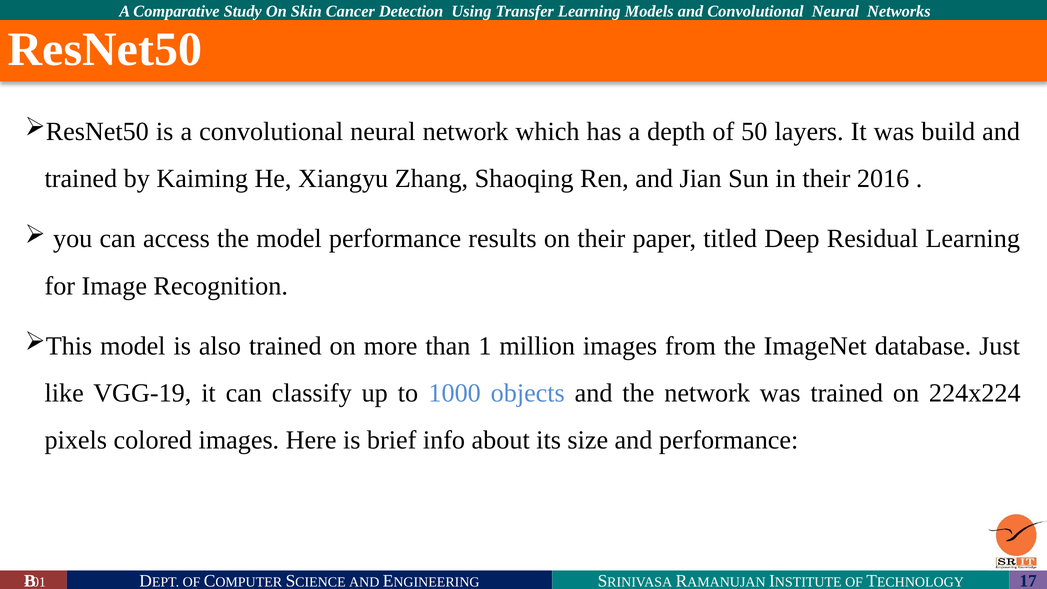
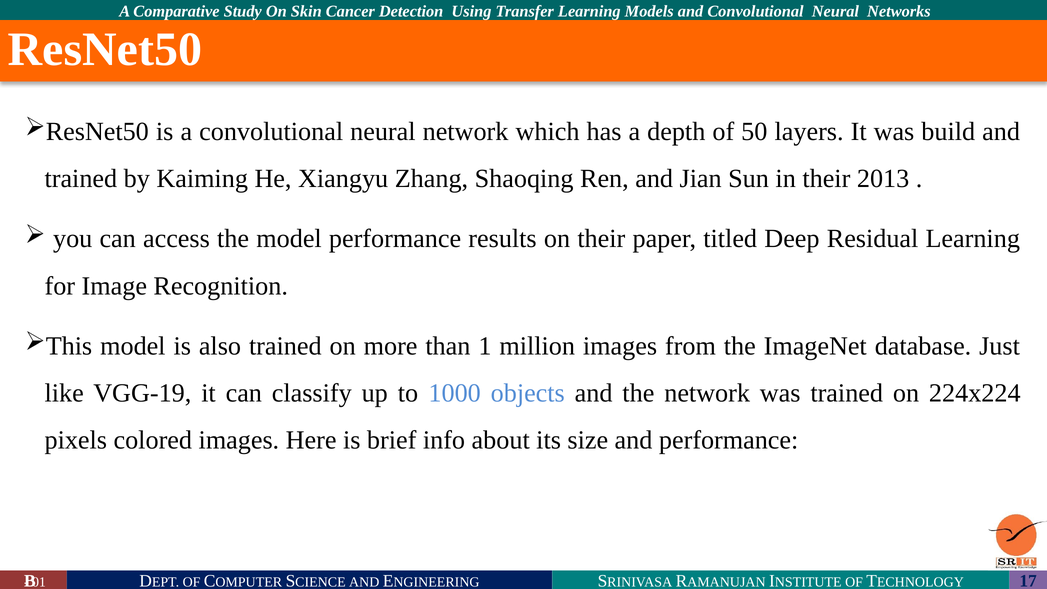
2016: 2016 -> 2013
